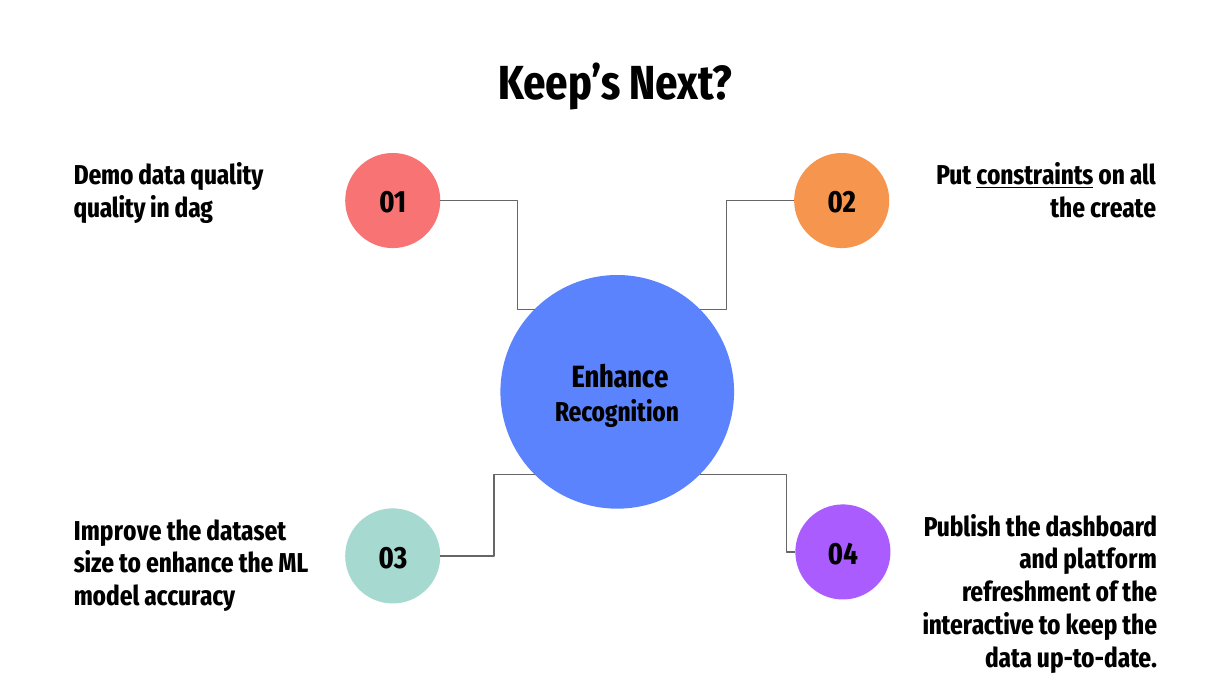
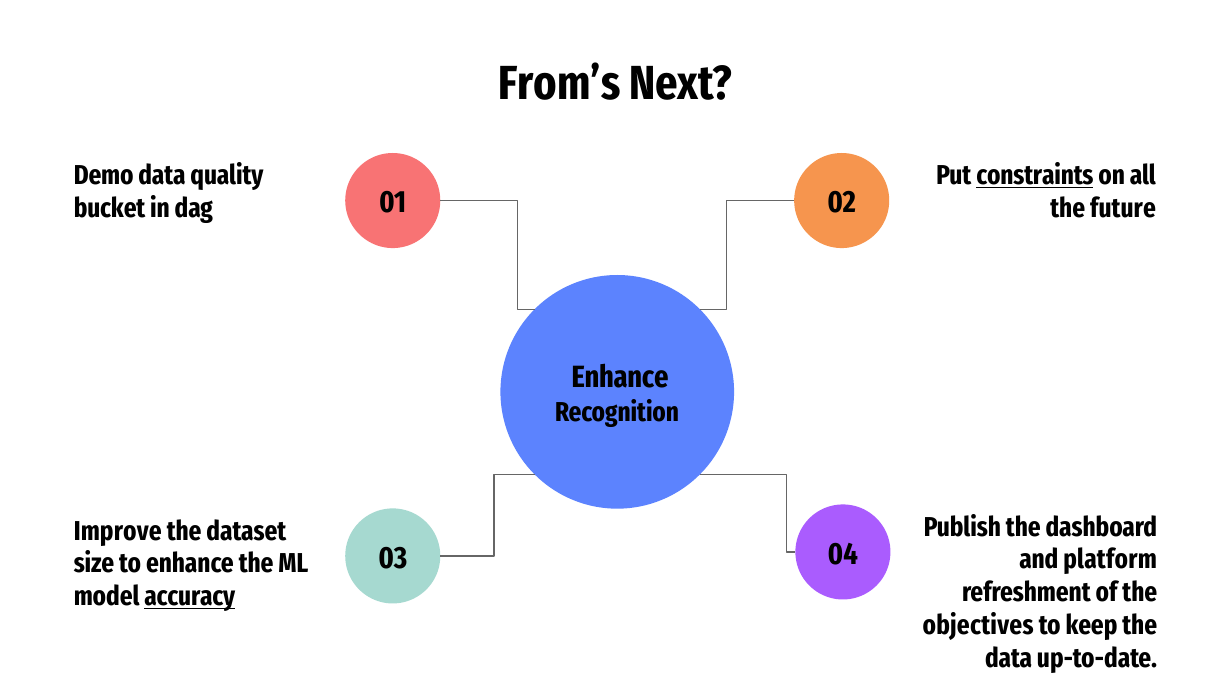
Keep’s: Keep’s -> From’s
quality at (110, 208): quality -> bucket
create: create -> future
accuracy underline: none -> present
interactive: interactive -> objectives
